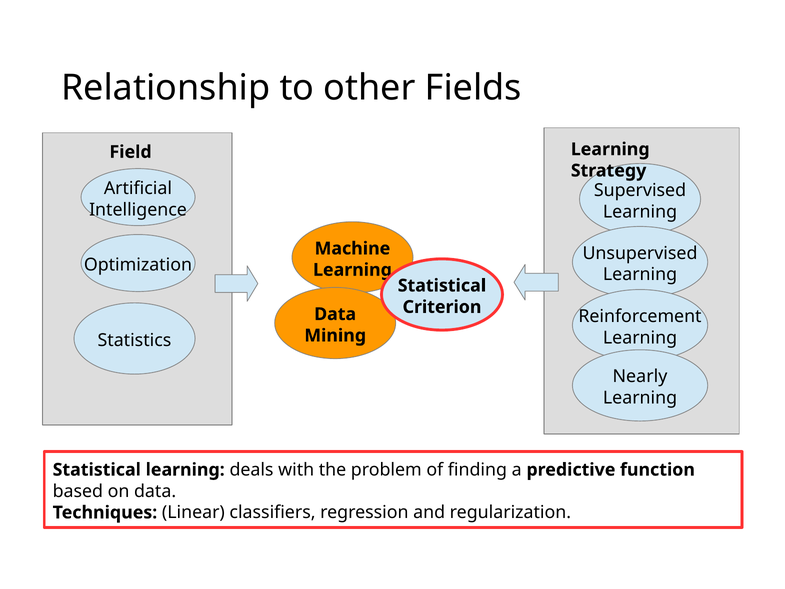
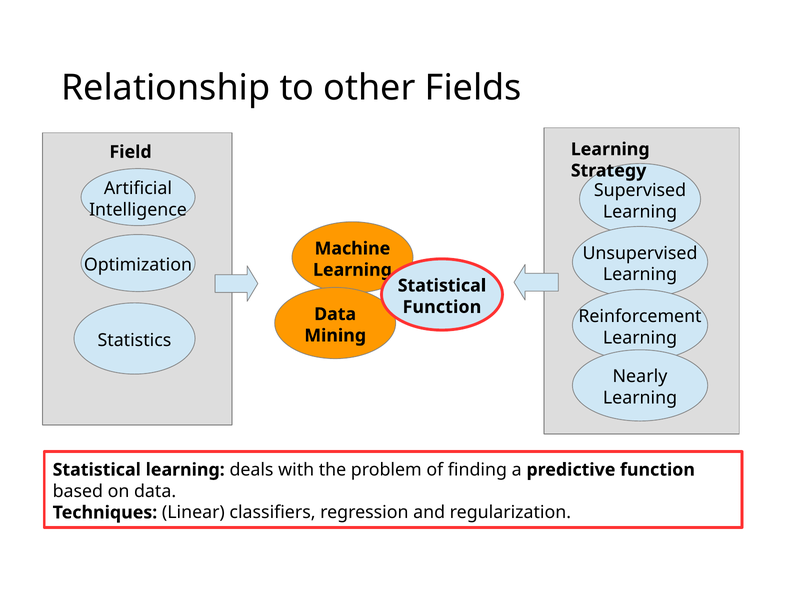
Criterion at (442, 307): Criterion -> Function
